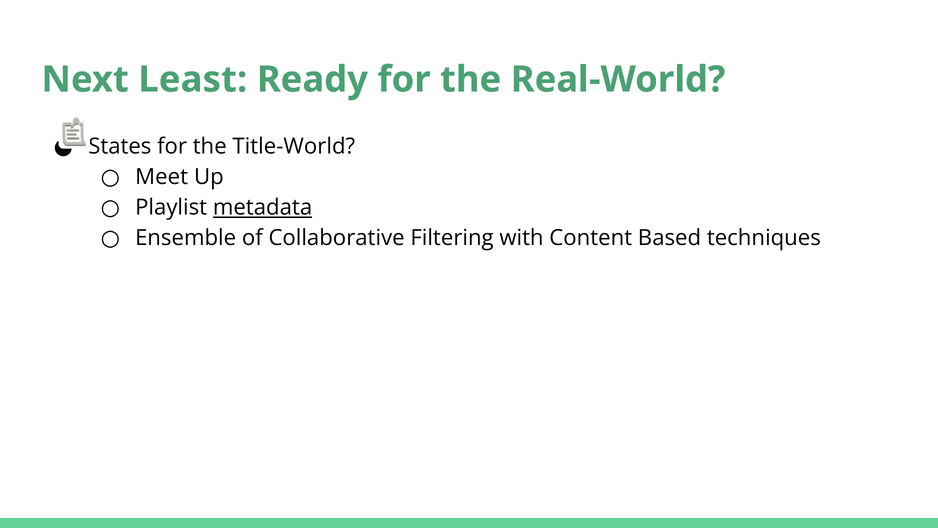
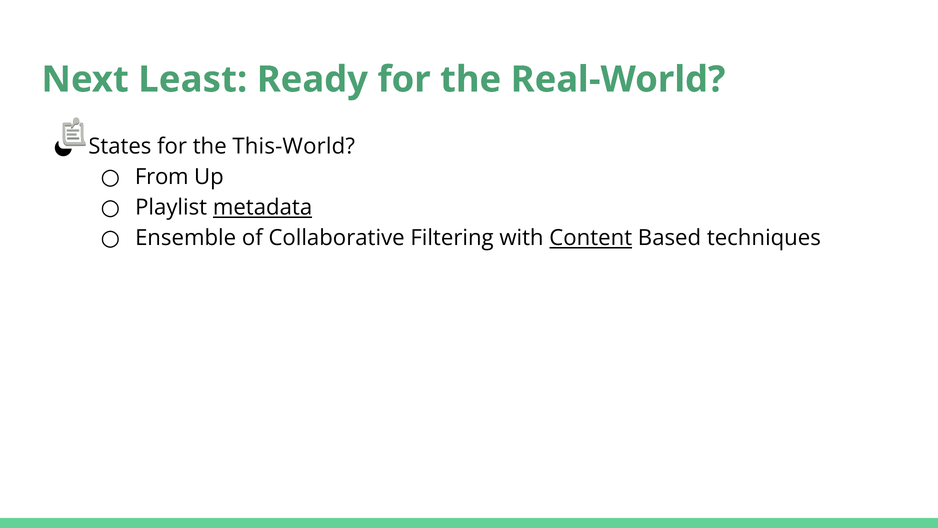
Title-World: Title-World -> This-World
Meet: Meet -> From
Content underline: none -> present
